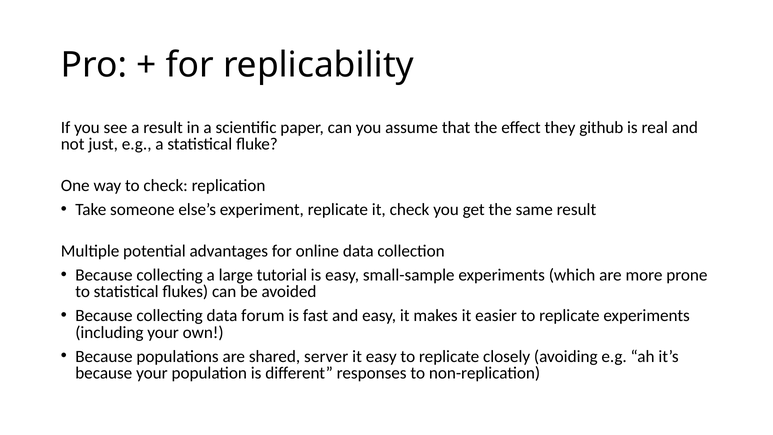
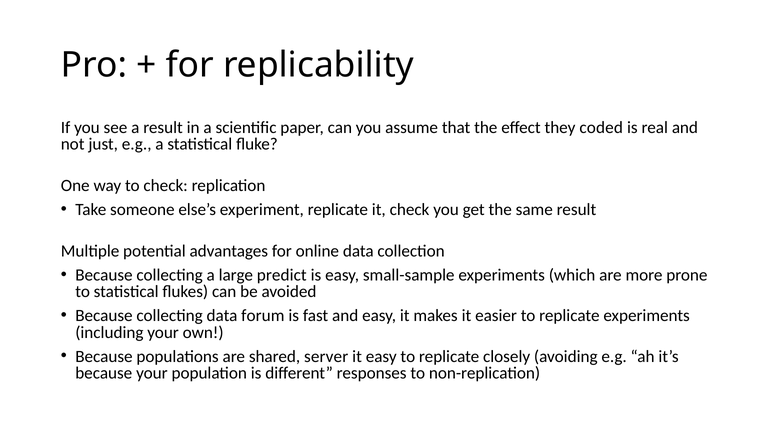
github: github -> coded
tutorial: tutorial -> predict
